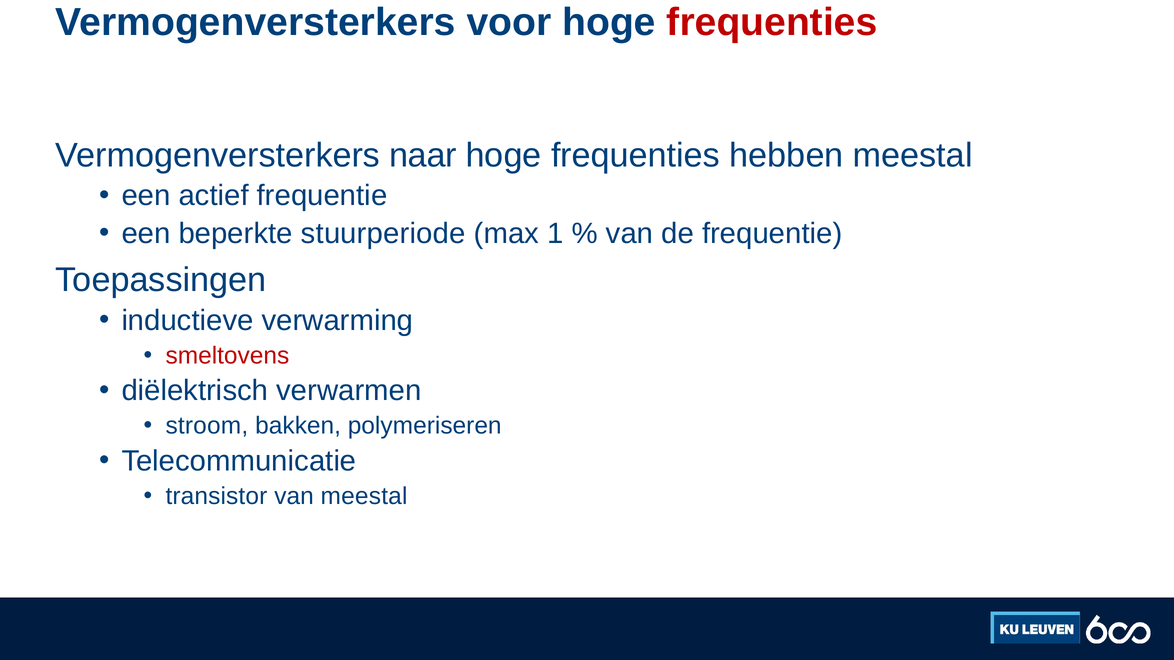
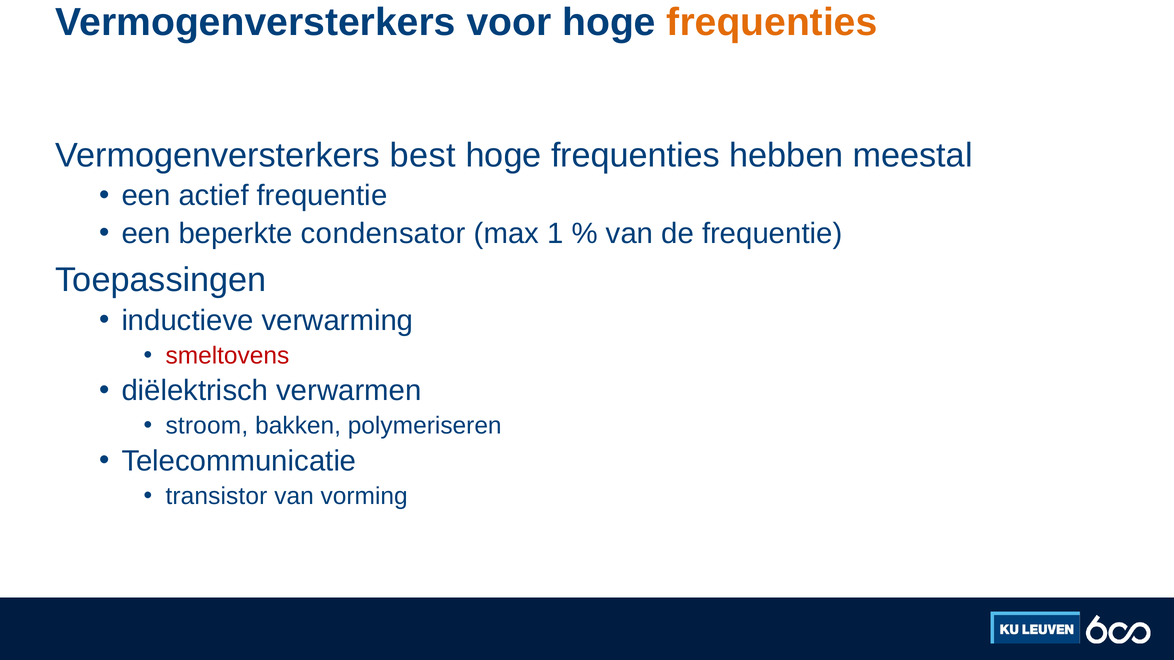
frequenties at (772, 22) colour: red -> orange
naar: naar -> best
stuurperiode: stuurperiode -> condensator
van meestal: meestal -> vorming
